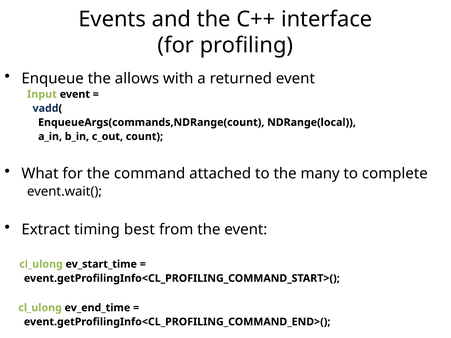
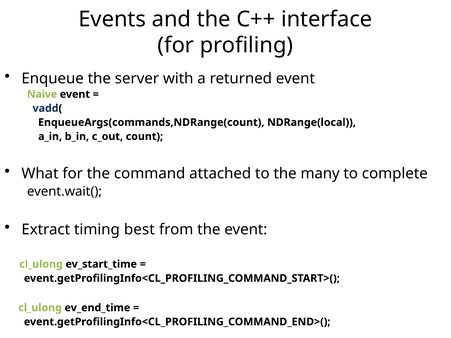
allows: allows -> server
Input: Input -> Naive
